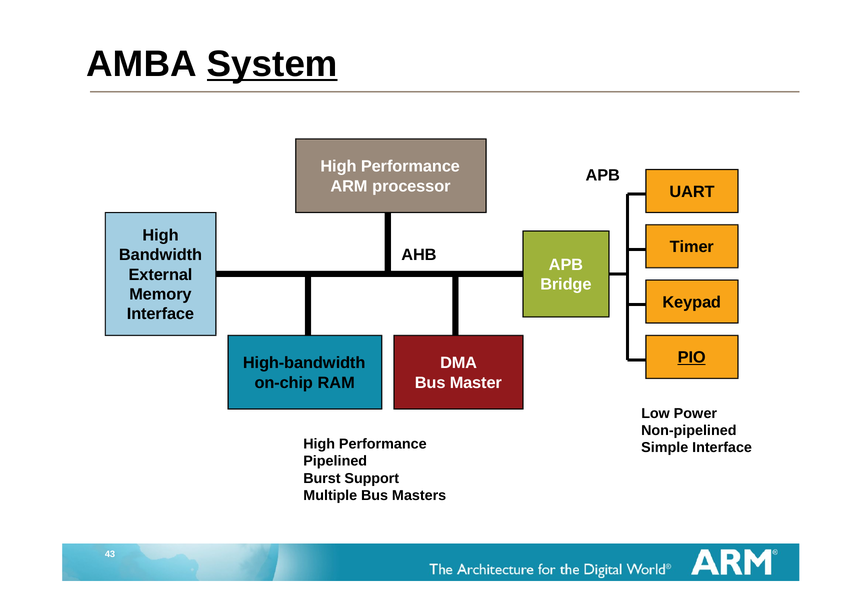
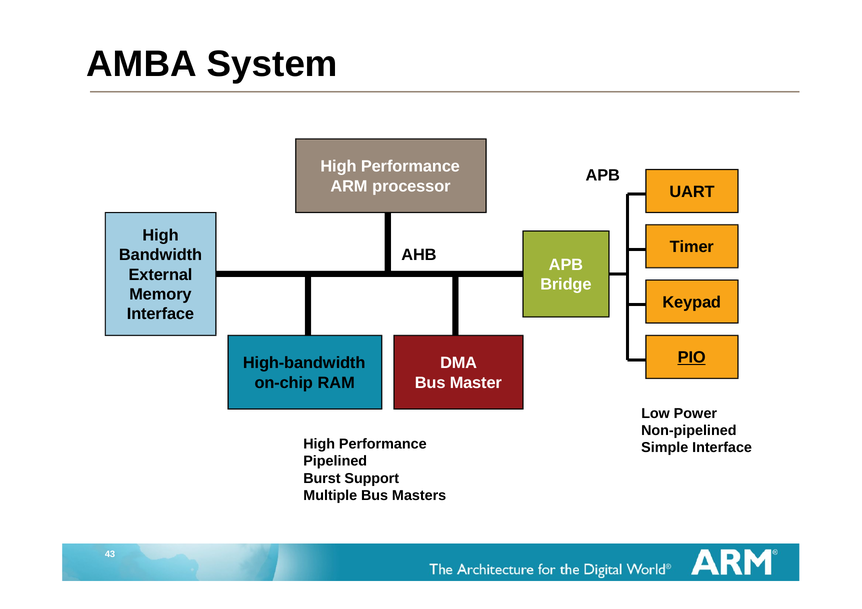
System underline: present -> none
